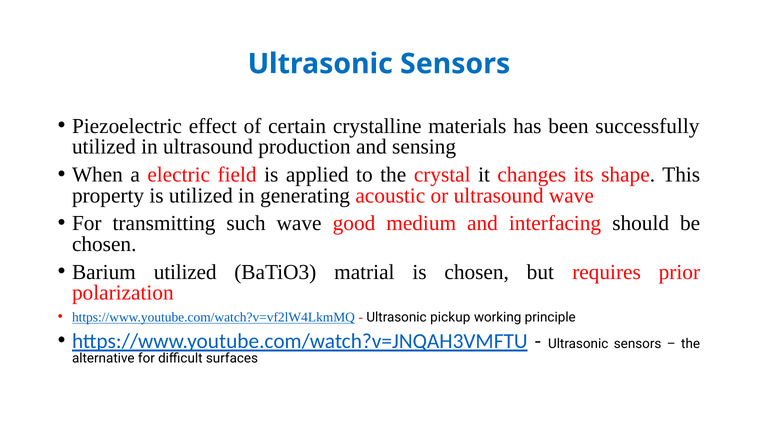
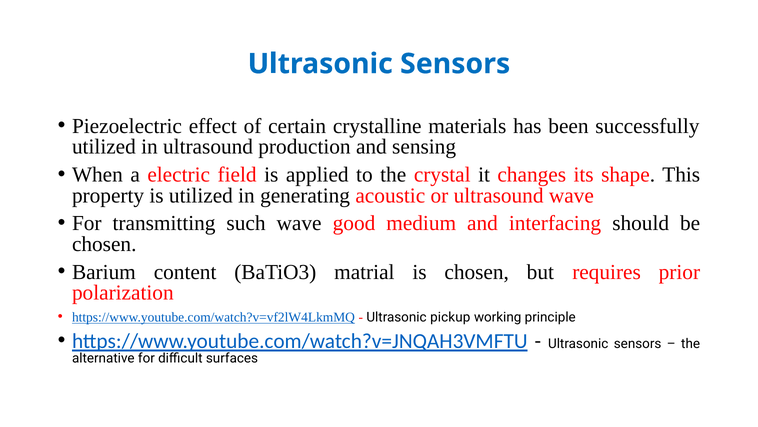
Barium utilized: utilized -> content
